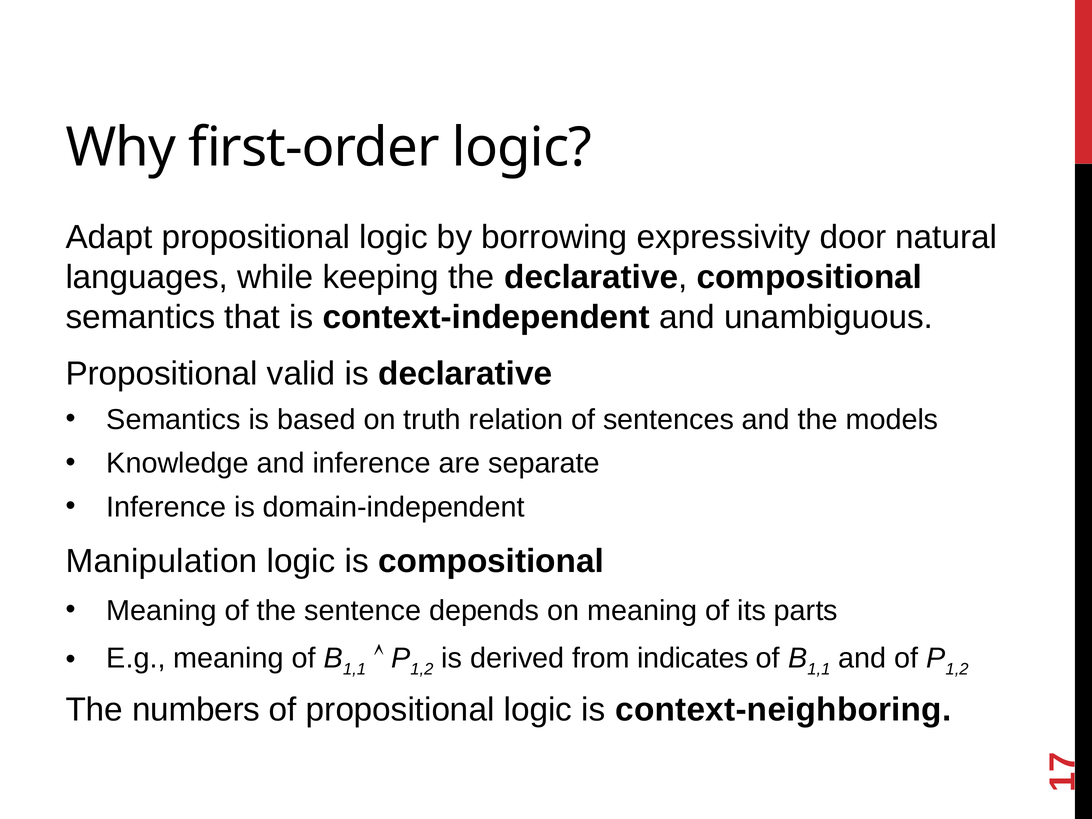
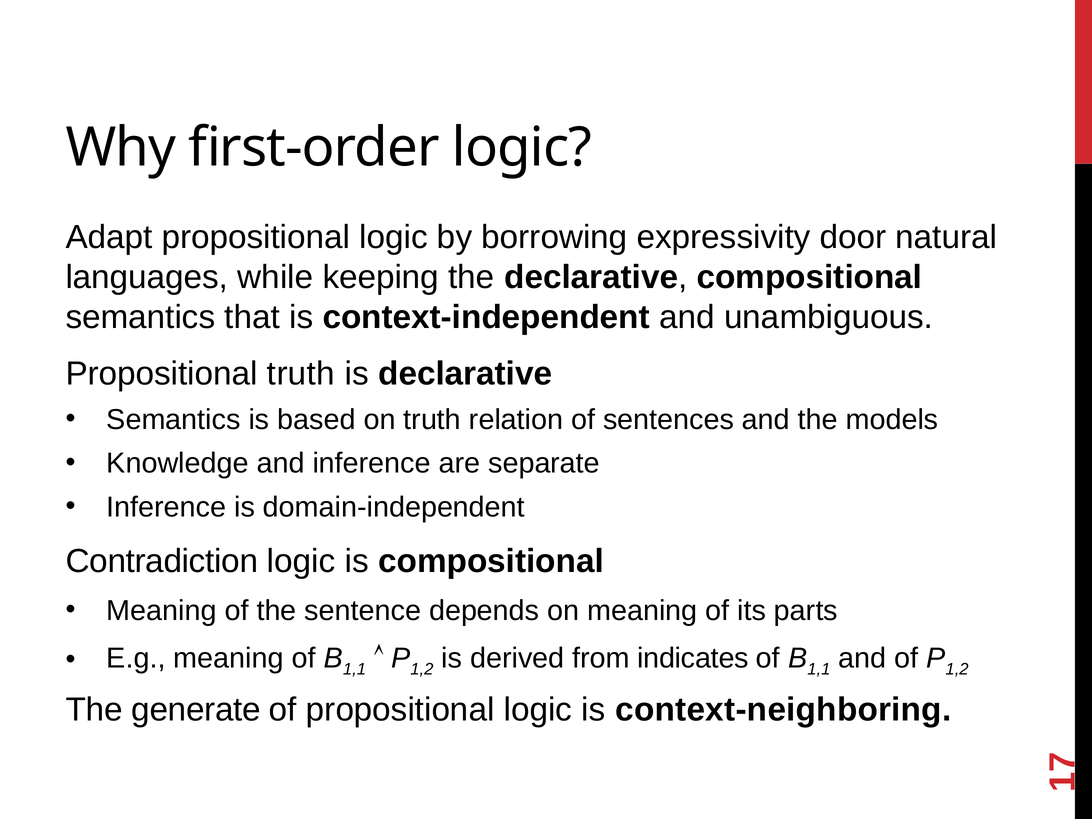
Propositional valid: valid -> truth
Manipulation: Manipulation -> Contradiction
numbers: numbers -> generate
